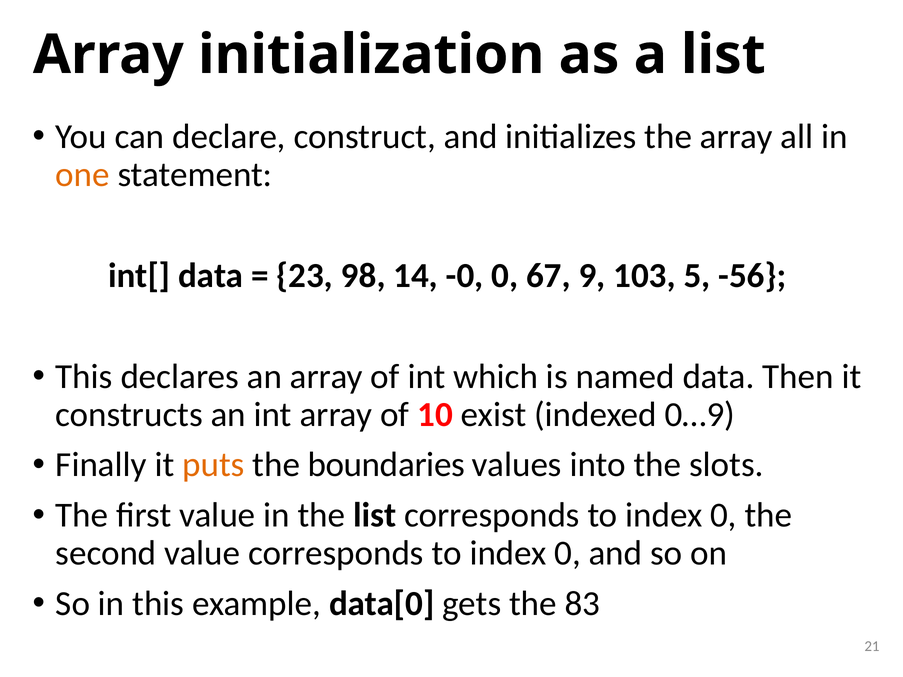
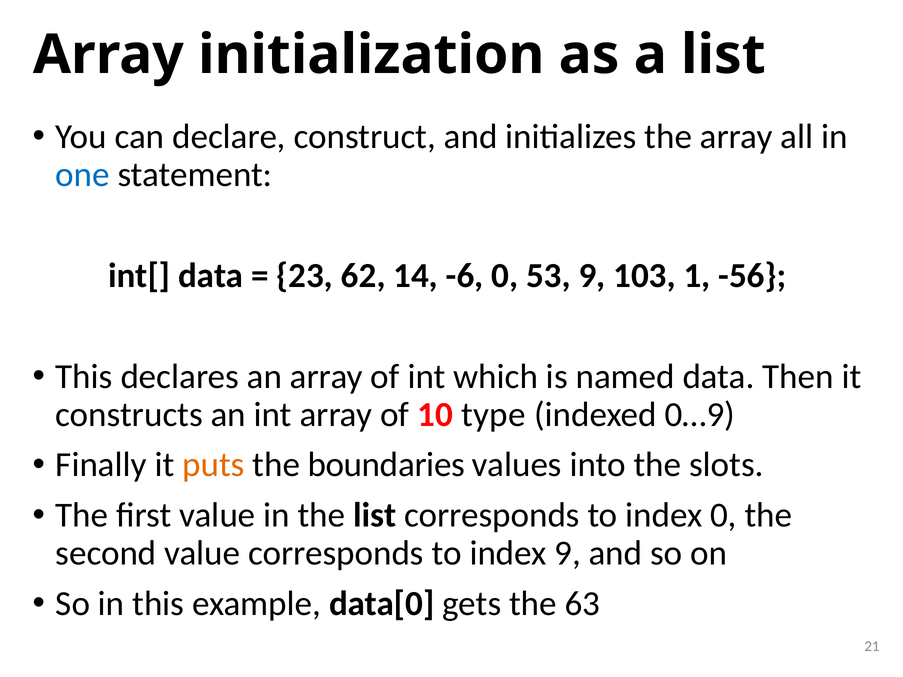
one colour: orange -> blue
98: 98 -> 62
-0: -0 -> -6
67: 67 -> 53
5: 5 -> 1
exist: exist -> type
0 at (568, 553): 0 -> 9
83: 83 -> 63
